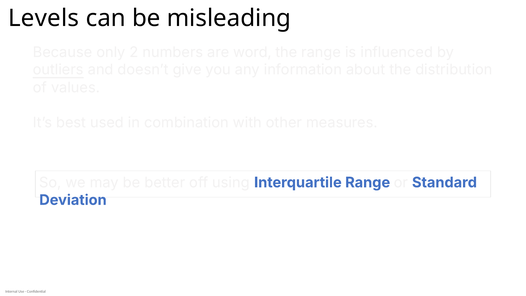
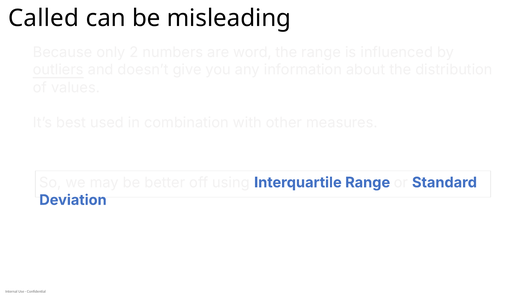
Levels: Levels -> Called
